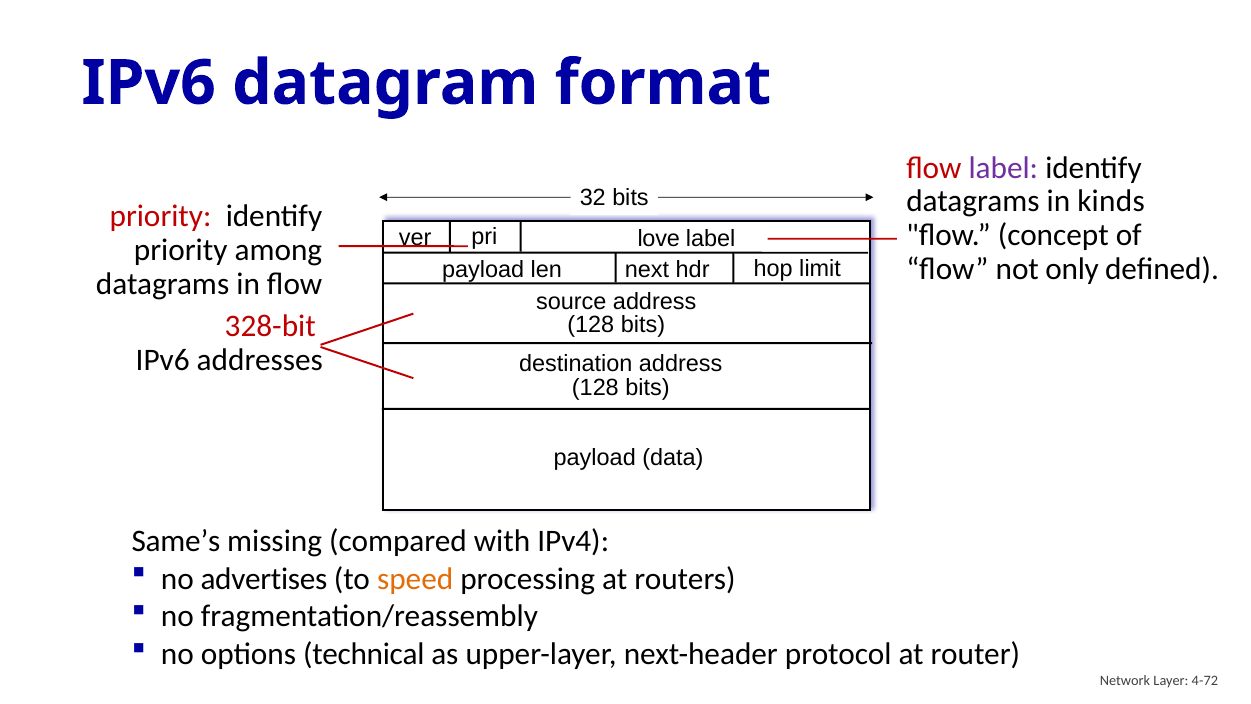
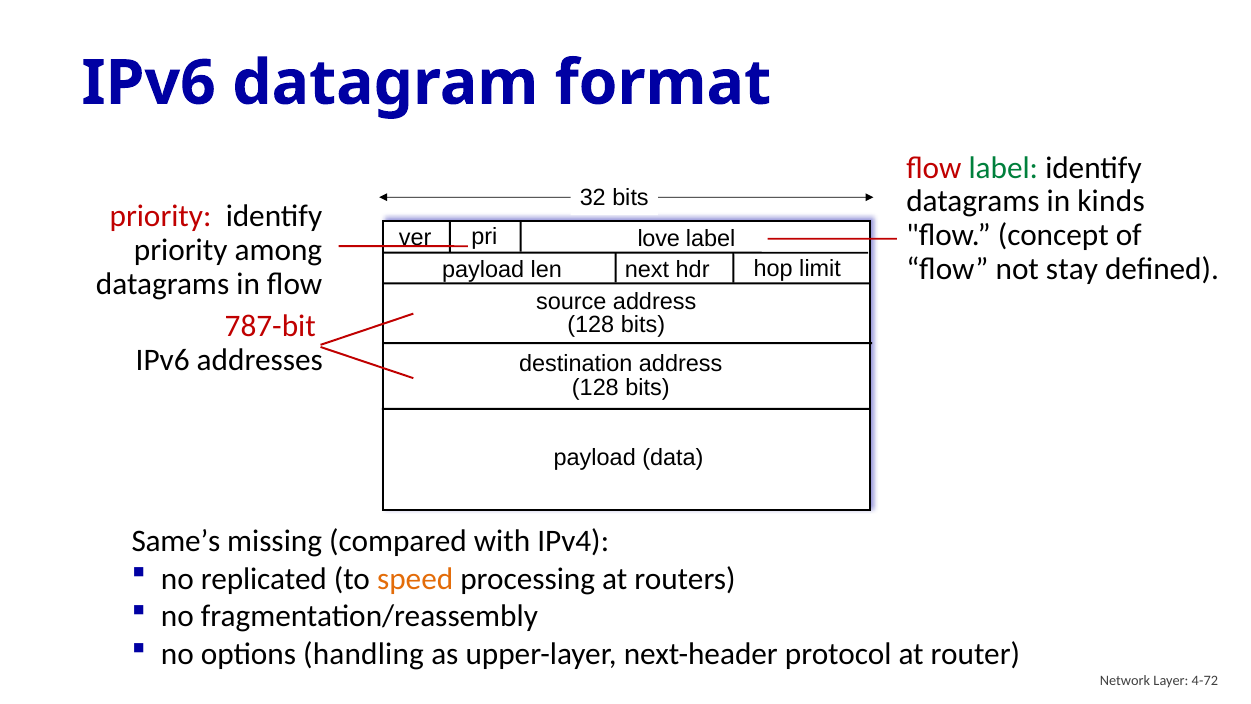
label at (1003, 168) colour: purple -> green
only: only -> stay
328-bit: 328-bit -> 787-bit
advertises: advertises -> replicated
technical: technical -> handling
